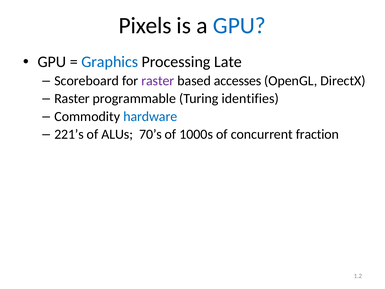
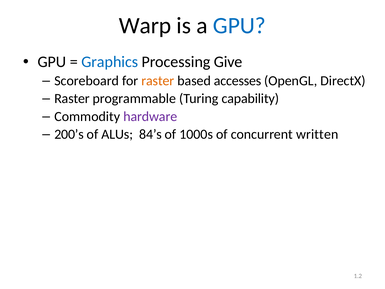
Pixels: Pixels -> Warp
Late: Late -> Give
raster at (158, 81) colour: purple -> orange
identifies: identifies -> capability
hardware colour: blue -> purple
221’s: 221’s -> 200’s
70’s: 70’s -> 84’s
fraction: fraction -> written
